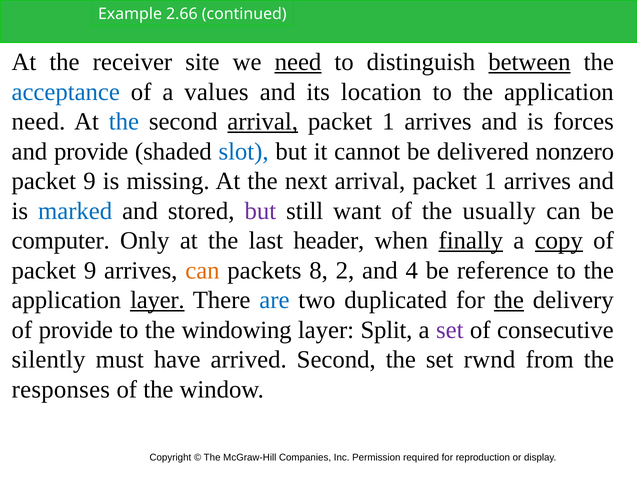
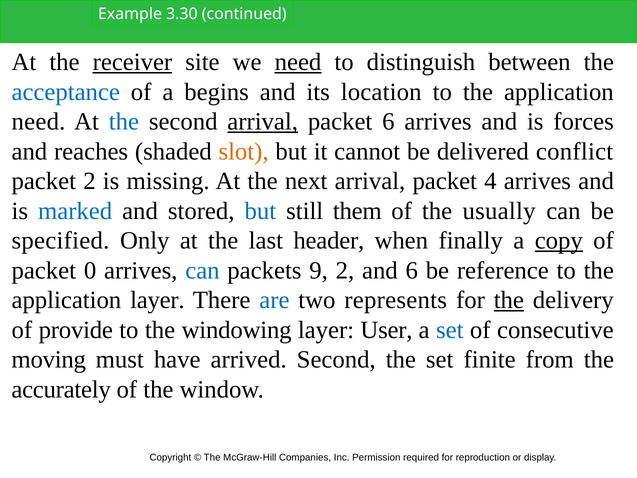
2.66: 2.66 -> 3.30
receiver underline: none -> present
between underline: present -> none
values: values -> begins
1 at (388, 122): 1 -> 6
and provide: provide -> reaches
slot colour: blue -> orange
nonzero: nonzero -> conflict
9 at (89, 181): 9 -> 2
next arrival packet 1: 1 -> 4
but at (260, 211) colour: purple -> blue
want: want -> them
computer: computer -> specified
finally underline: present -> none
9 at (90, 270): 9 -> 0
can at (202, 270) colour: orange -> blue
8: 8 -> 9
and 4: 4 -> 6
layer at (157, 300) underline: present -> none
duplicated: duplicated -> represents
Split: Split -> User
set at (450, 330) colour: purple -> blue
silently: silently -> moving
rwnd: rwnd -> finite
responses: responses -> accurately
